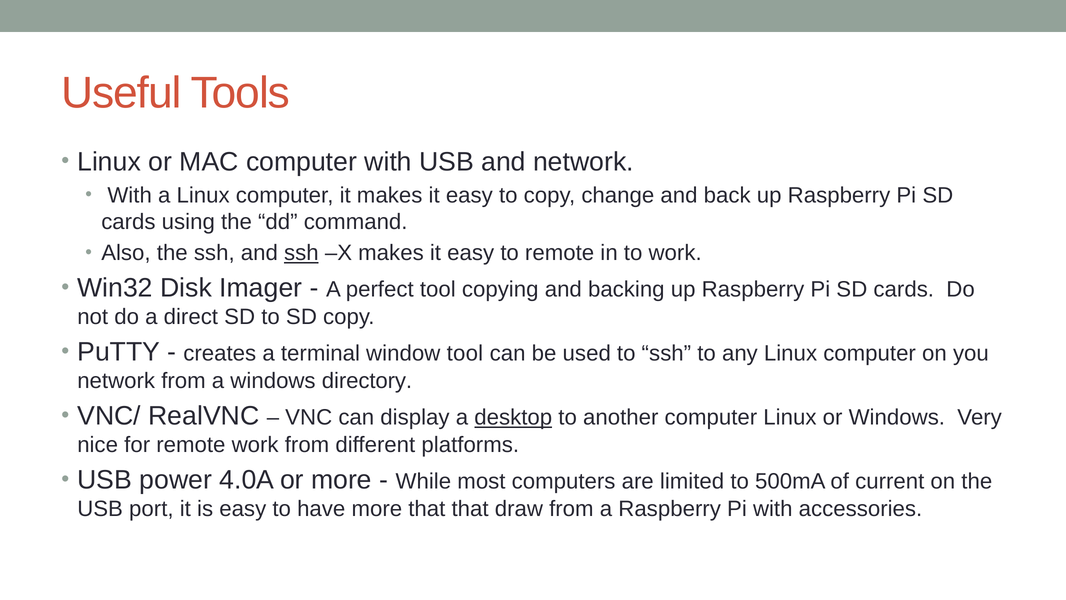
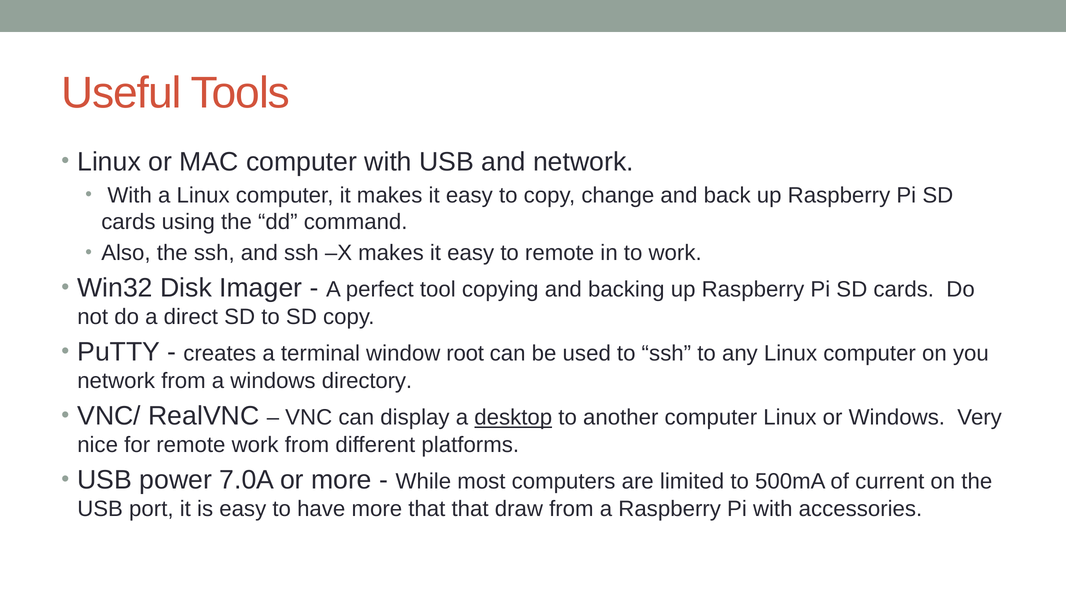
ssh at (301, 253) underline: present -> none
window tool: tool -> root
4.0A: 4.0A -> 7.0A
